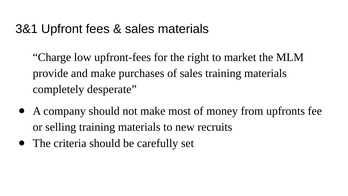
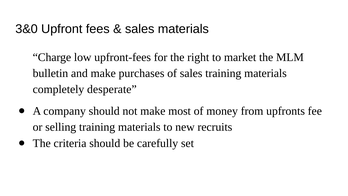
3&1: 3&1 -> 3&0
provide: provide -> bulletin
